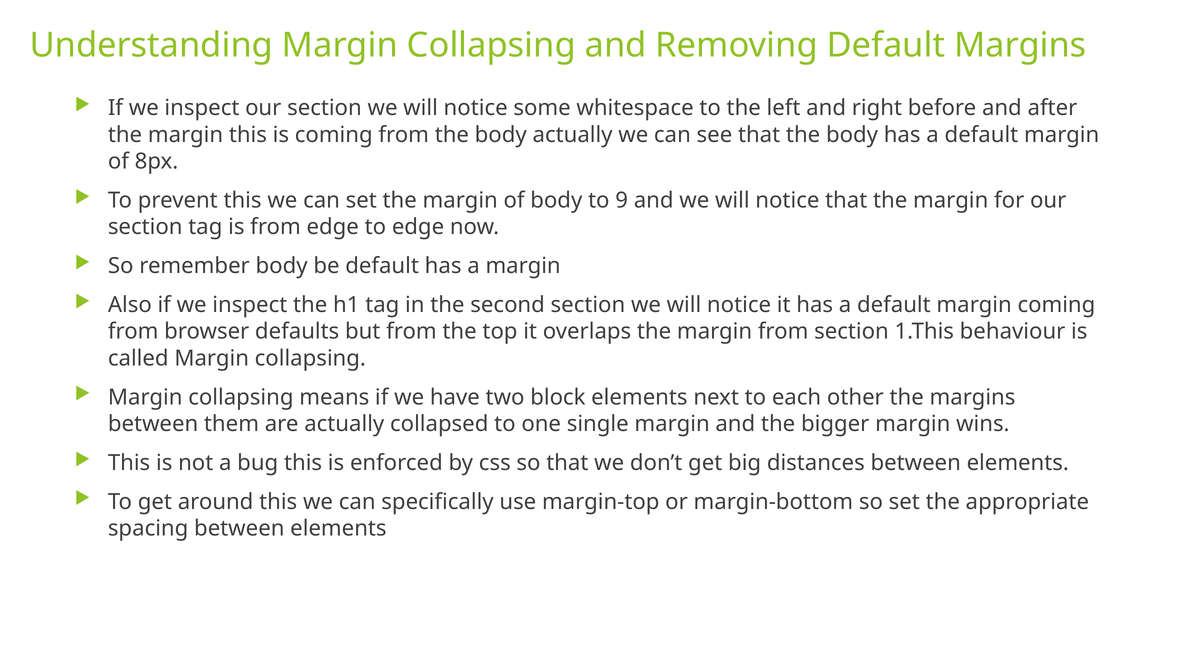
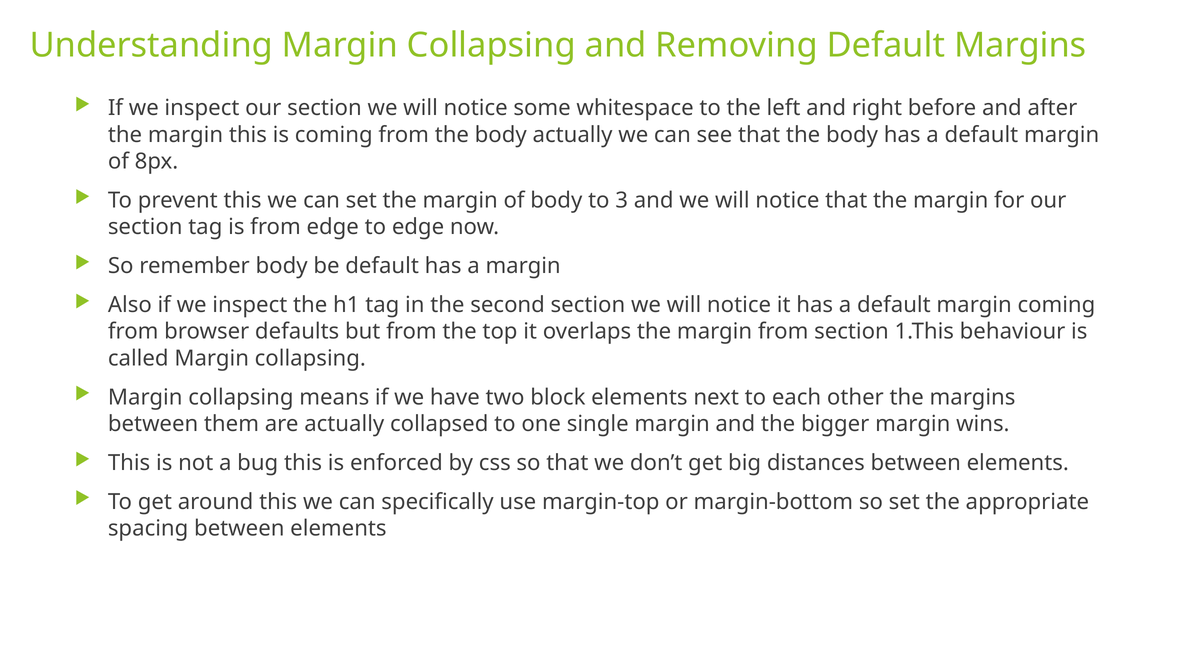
9: 9 -> 3
